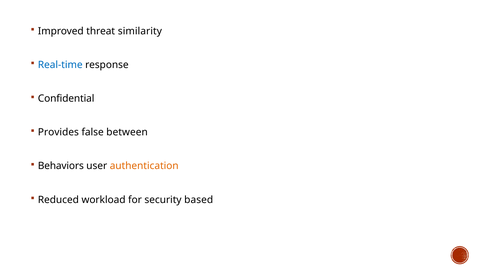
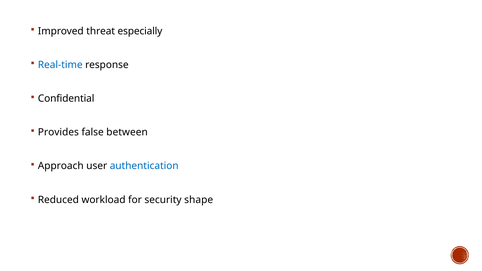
similarity: similarity -> especially
Behaviors: Behaviors -> Approach
authentication colour: orange -> blue
based: based -> shape
